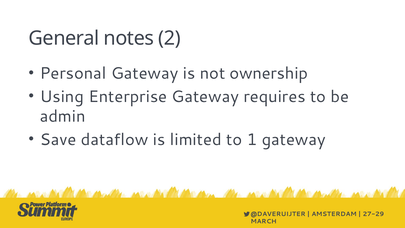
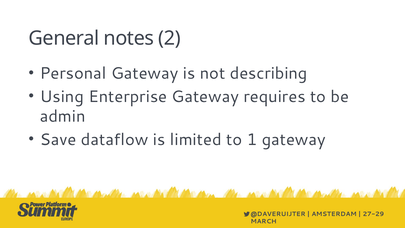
ownership: ownership -> describing
